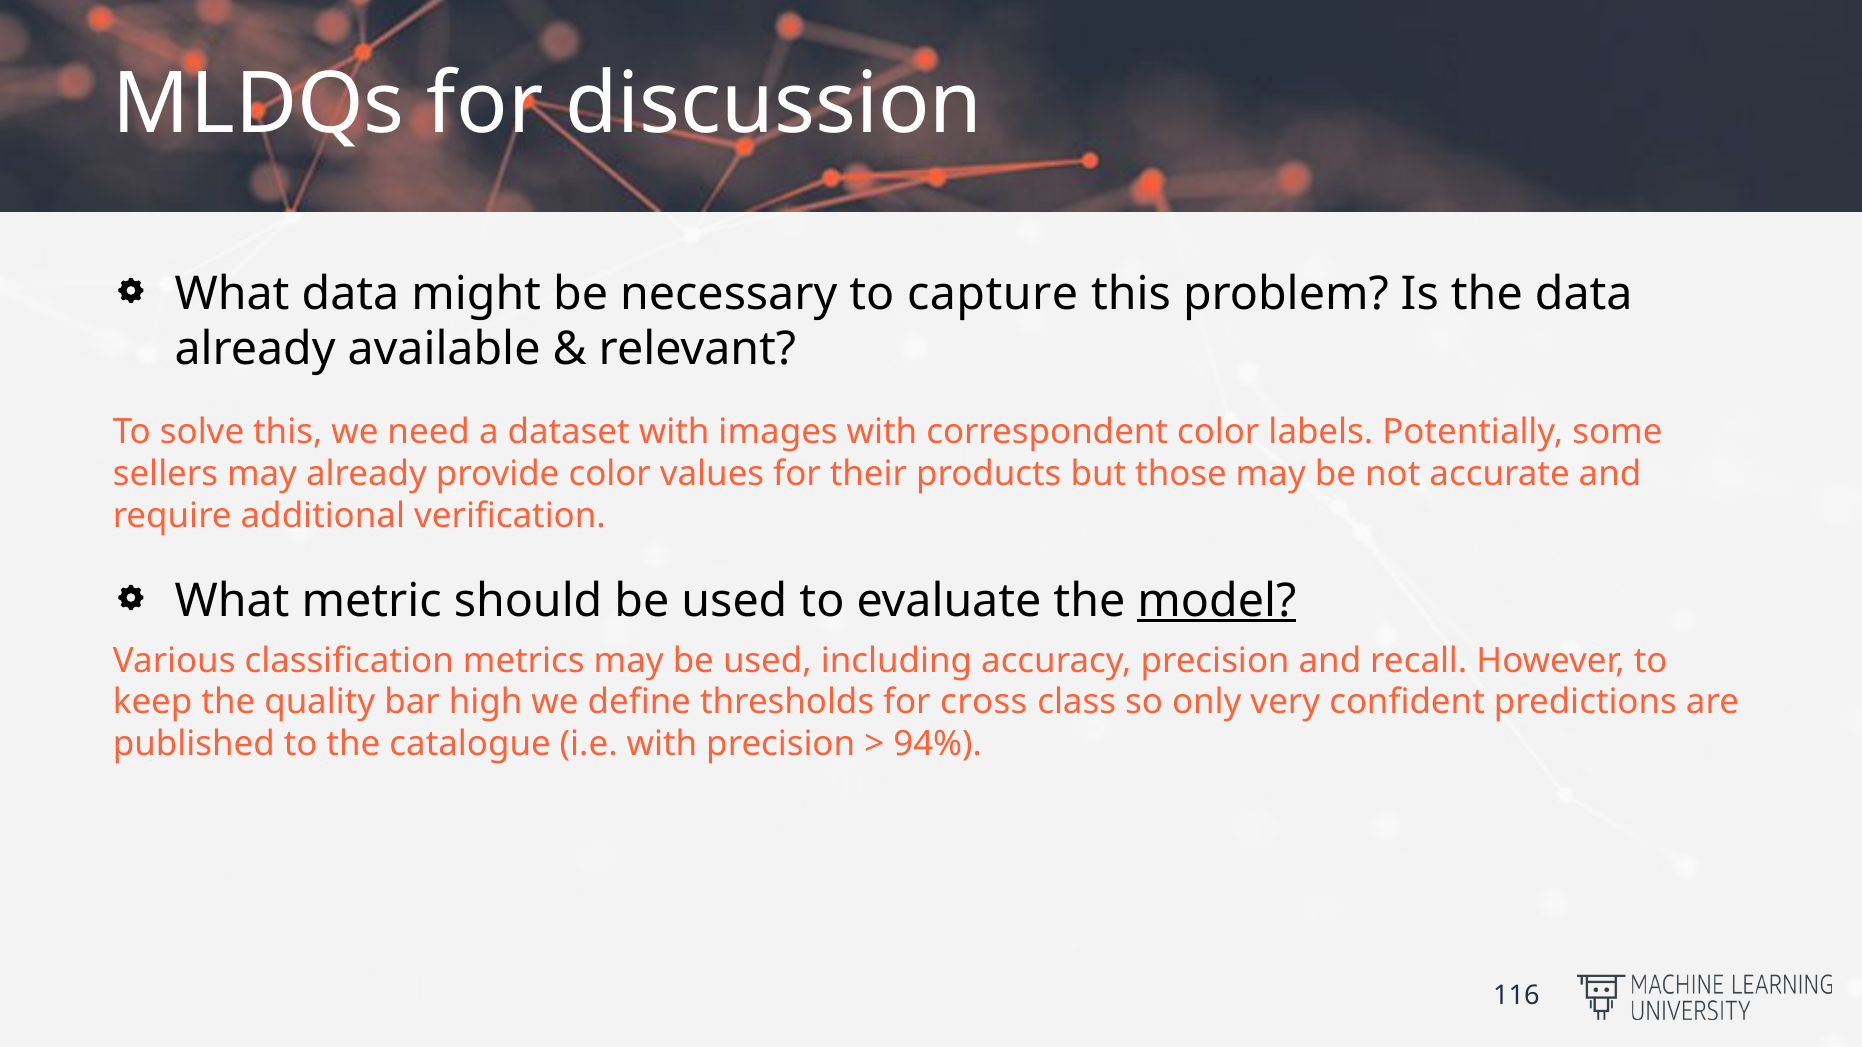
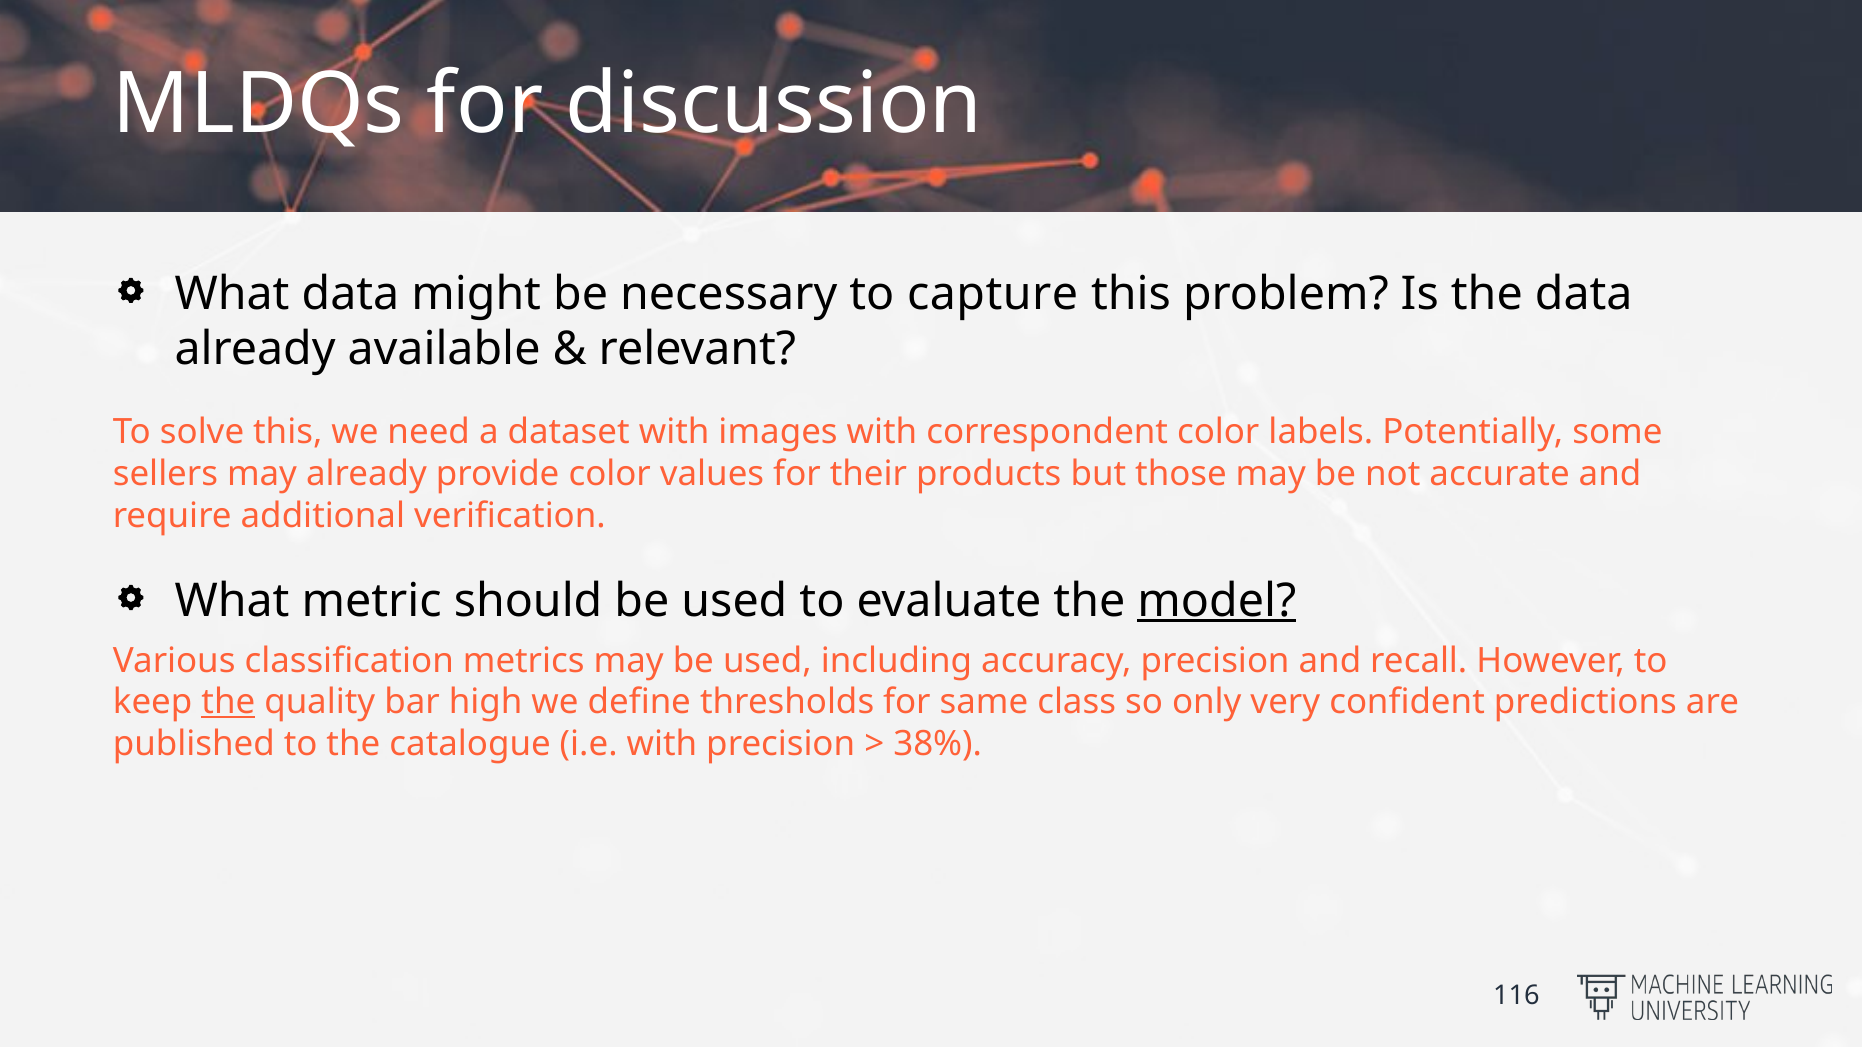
the at (228, 703) underline: none -> present
cross: cross -> same
94%: 94% -> 38%
